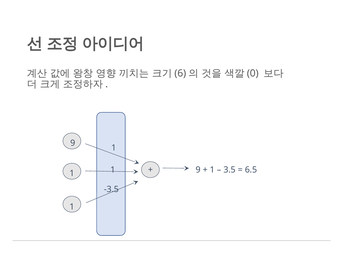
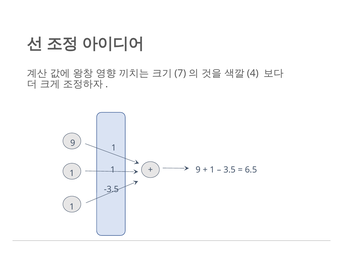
6: 6 -> 7
0: 0 -> 4
